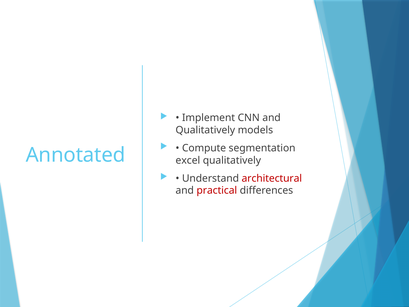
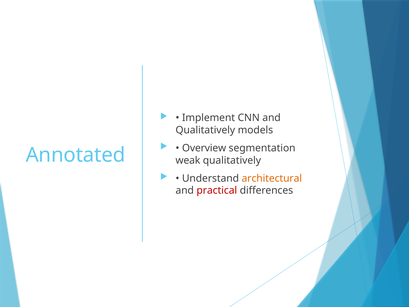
Compute: Compute -> Overview
excel: excel -> weak
architectural colour: red -> orange
